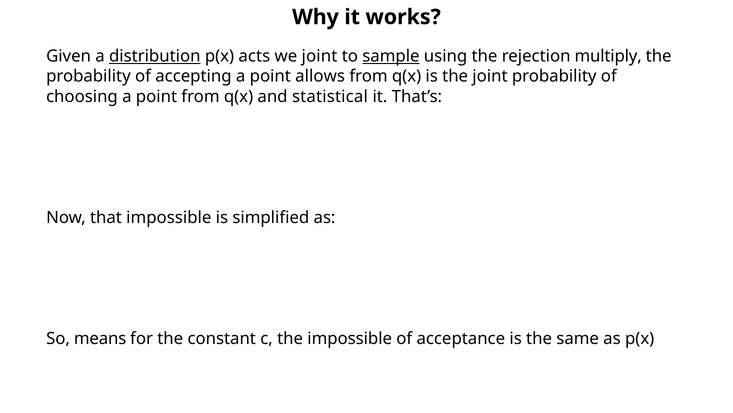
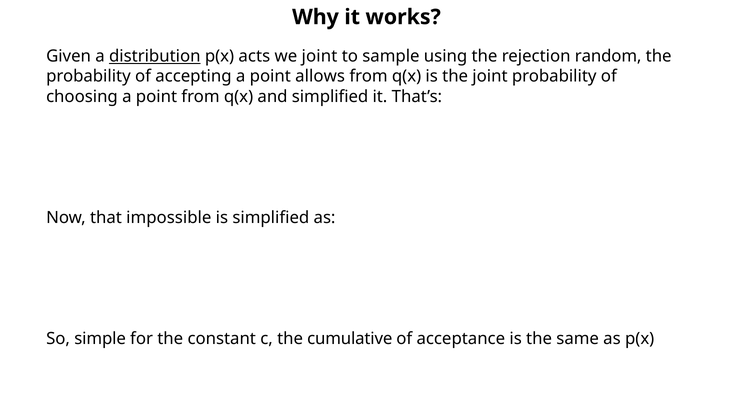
sample underline: present -> none
multiply: multiply -> random
and statistical: statistical -> simplified
means: means -> simple
the impossible: impossible -> cumulative
